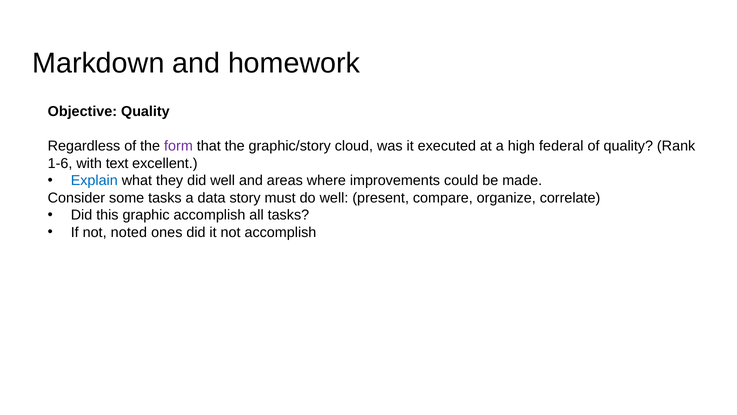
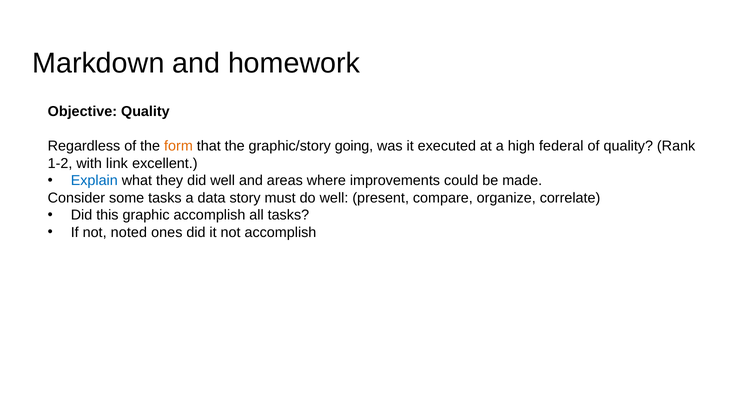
form colour: purple -> orange
cloud: cloud -> going
1-6: 1-6 -> 1-2
text: text -> link
